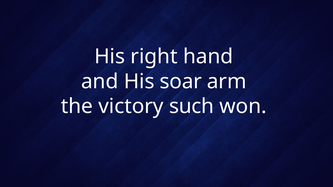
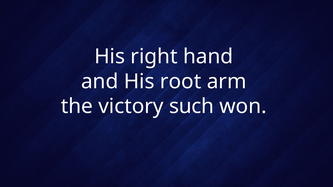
soar: soar -> root
